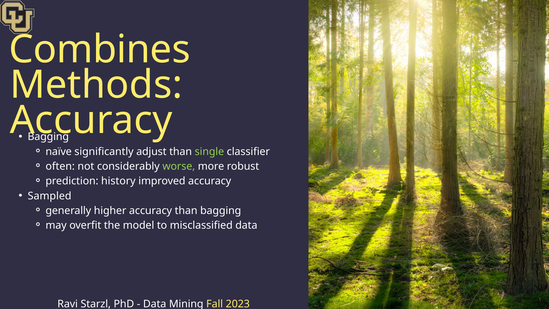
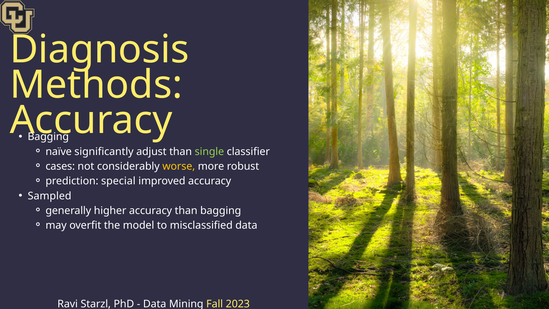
Combines: Combines -> Diagnosis
often: often -> cases
worse colour: light green -> yellow
history: history -> special
